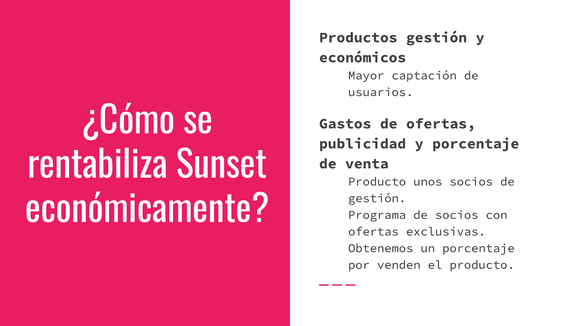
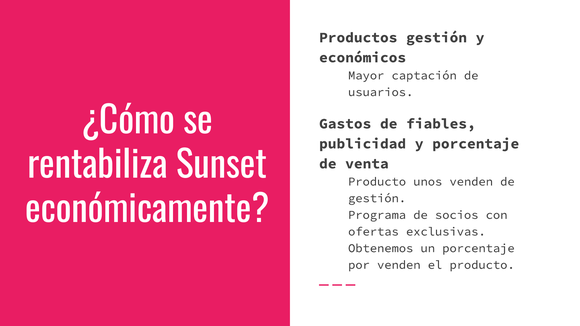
de ofertas: ofertas -> fiables
unos socios: socios -> venden
